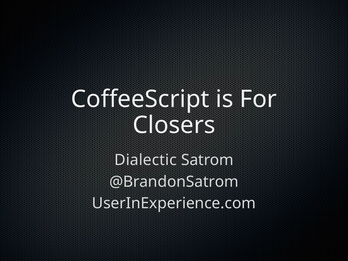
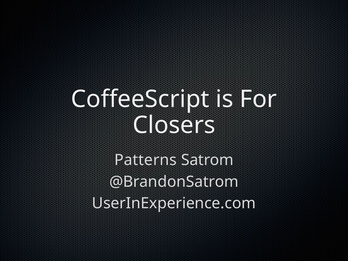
Dialectic: Dialectic -> Patterns
